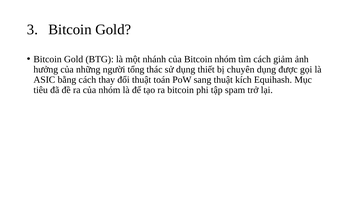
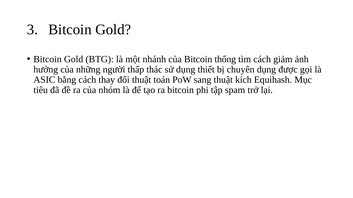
Bitcoin nhóm: nhóm -> thống
tổng: tổng -> thấp
